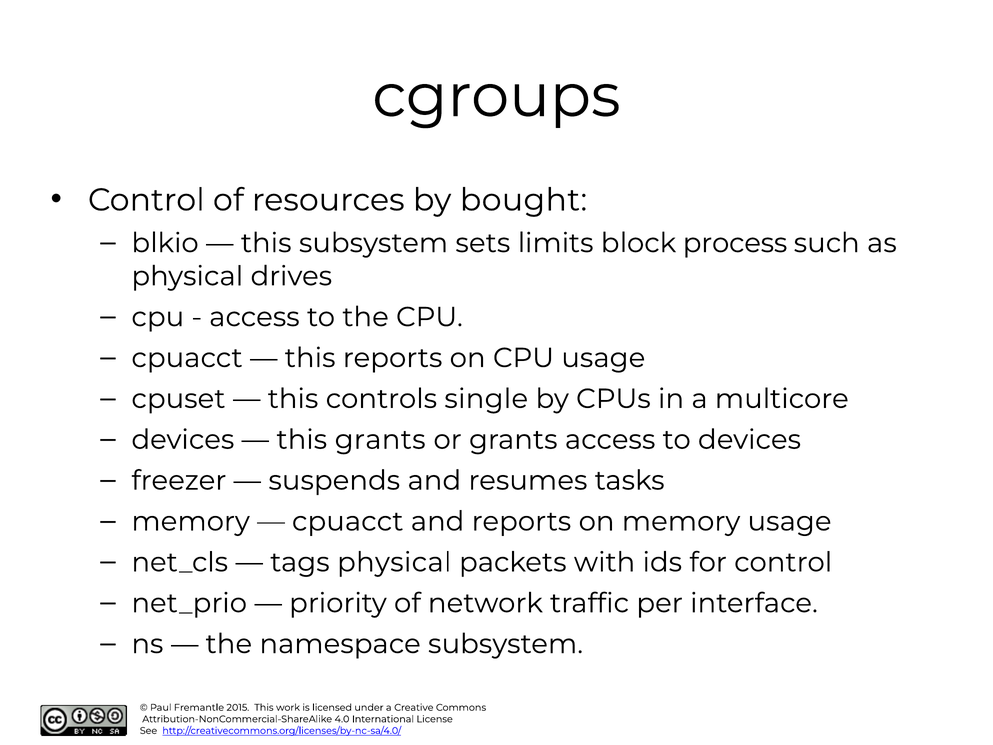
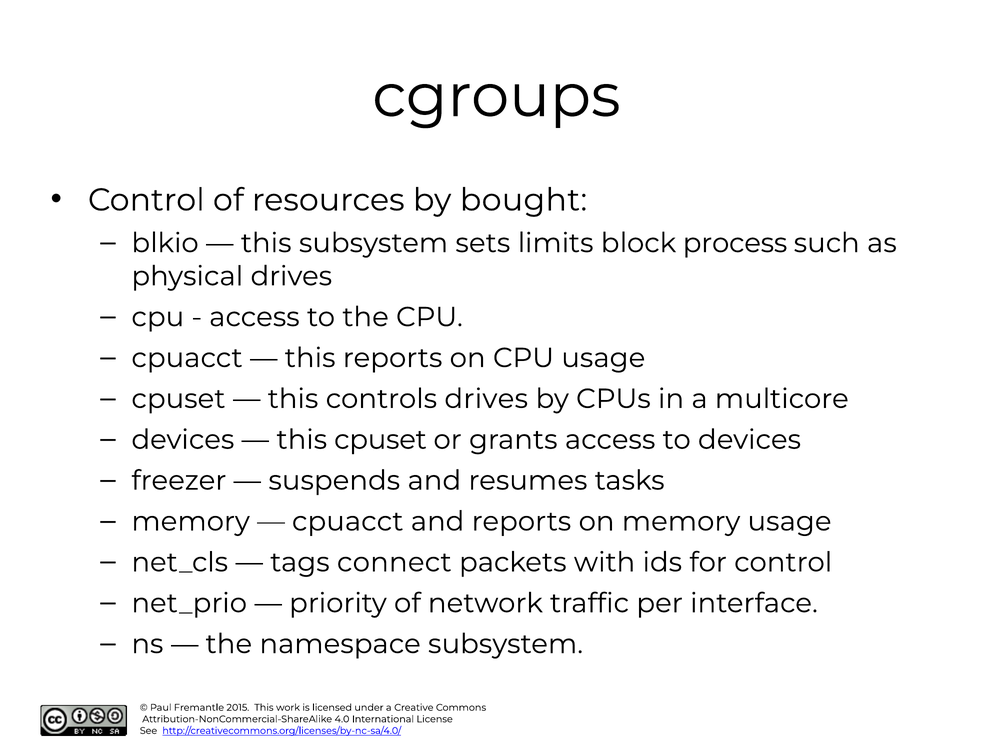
controls single: single -> drives
this grants: grants -> cpuset
tags physical: physical -> connect
